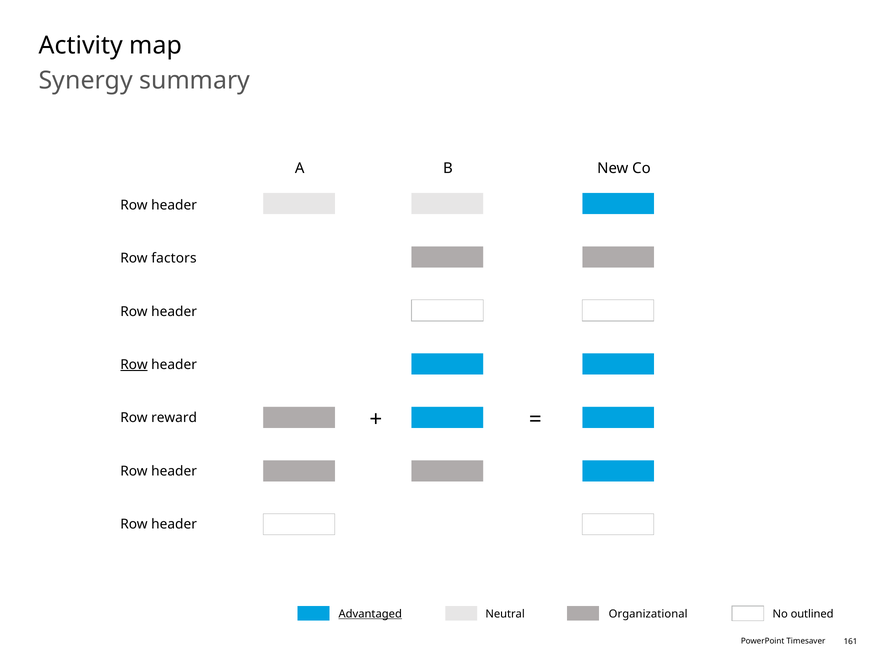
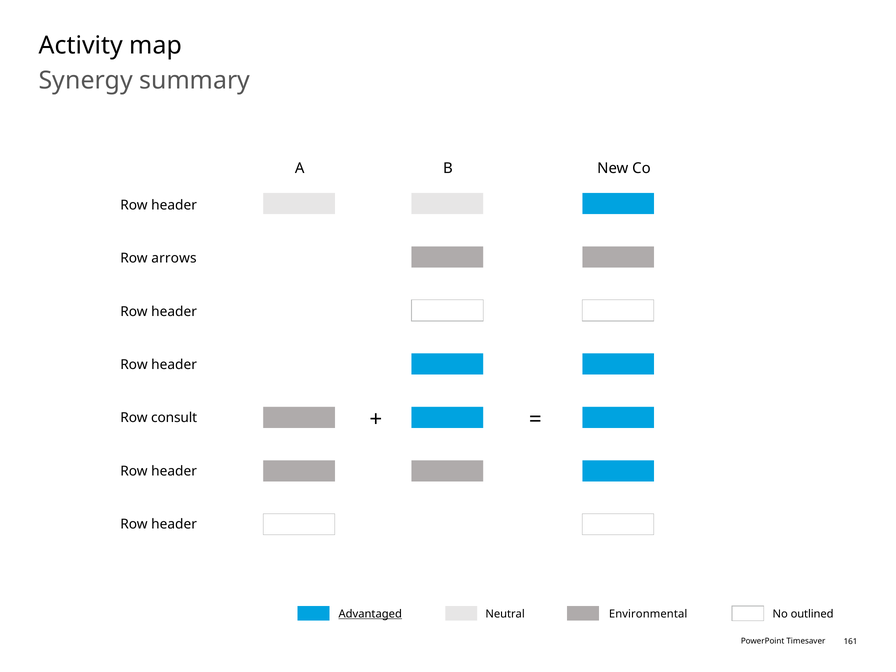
factors: factors -> arrows
Row at (134, 365) underline: present -> none
reward: reward -> consult
Organizational: Organizational -> Environmental
